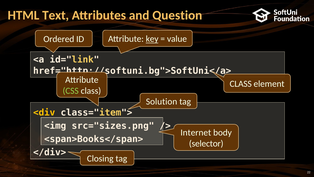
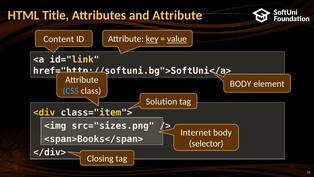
Text: Text -> Title
and Question: Question -> Attribute
Ordered: Ordered -> Content
value underline: none -> present
CLASS at (241, 84): CLASS -> BODY
CSS colour: light green -> light blue
